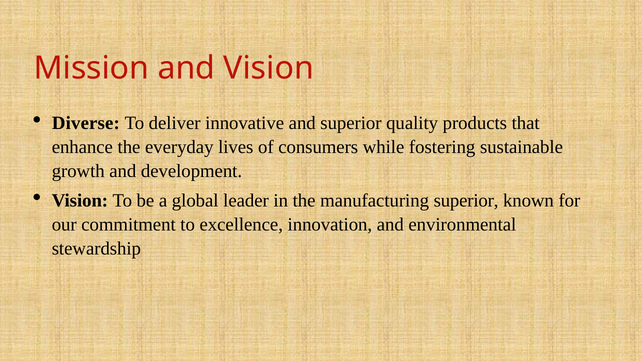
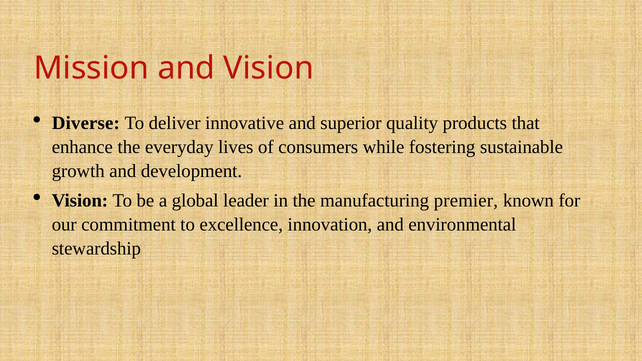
manufacturing superior: superior -> premier
